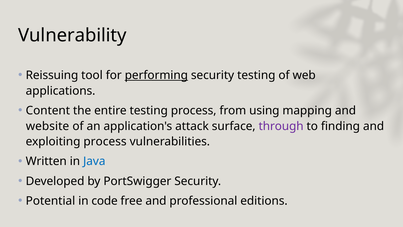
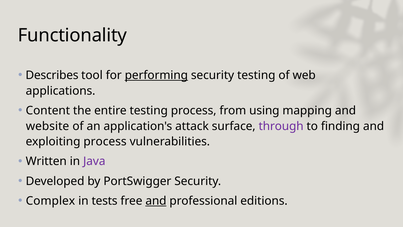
Vulnerability: Vulnerability -> Functionality
Reissuing: Reissuing -> Describes
Java colour: blue -> purple
Potential: Potential -> Complex
code: code -> tests
and at (156, 201) underline: none -> present
